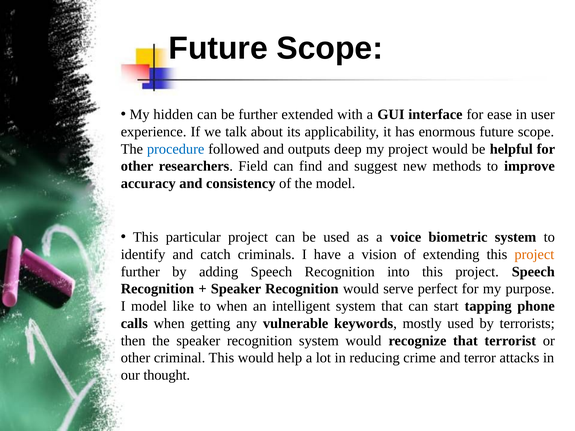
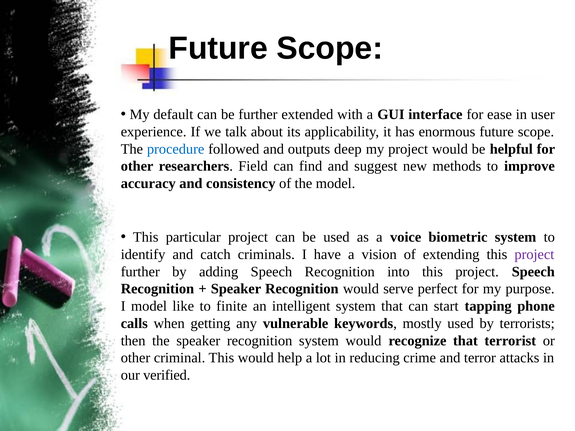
hidden: hidden -> default
project at (534, 255) colour: orange -> purple
to when: when -> finite
thought: thought -> verified
